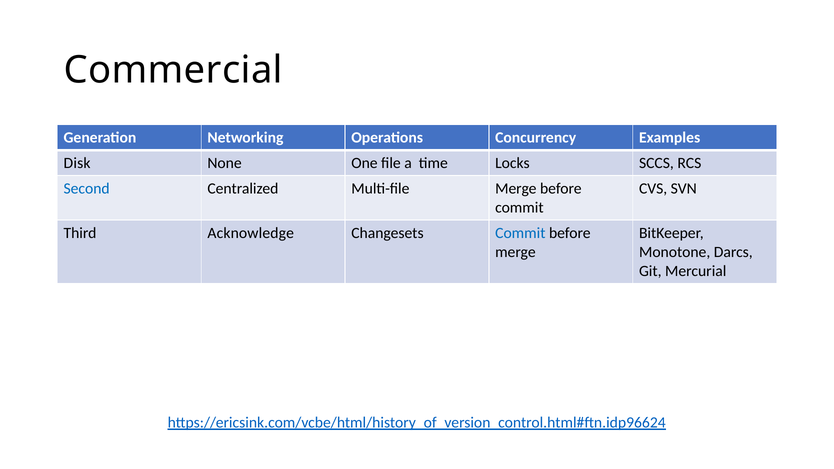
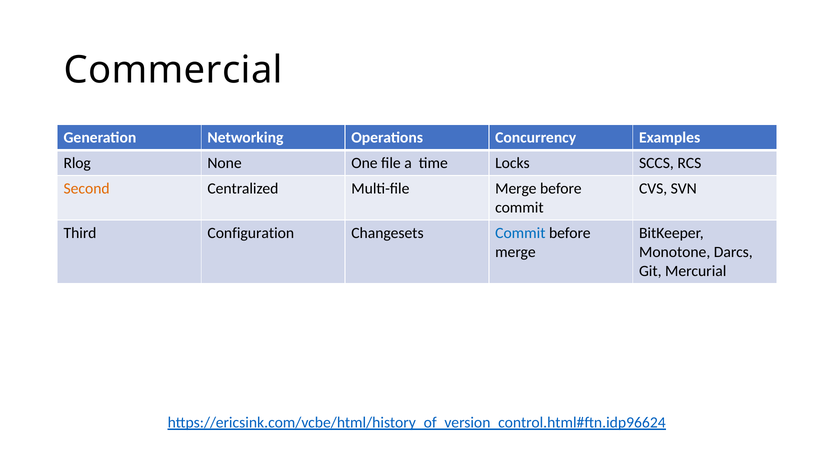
Disk: Disk -> Rlog
Second colour: blue -> orange
Acknowledge: Acknowledge -> Configuration
